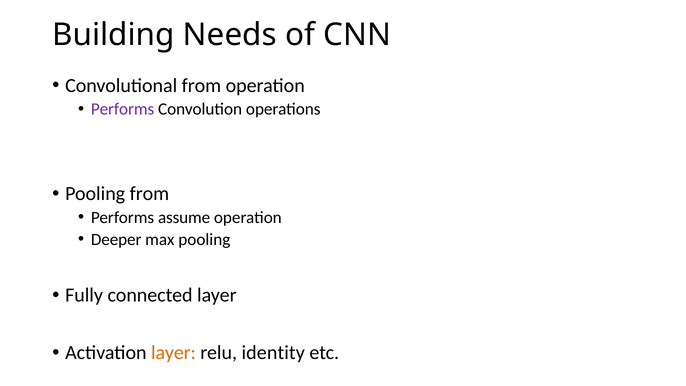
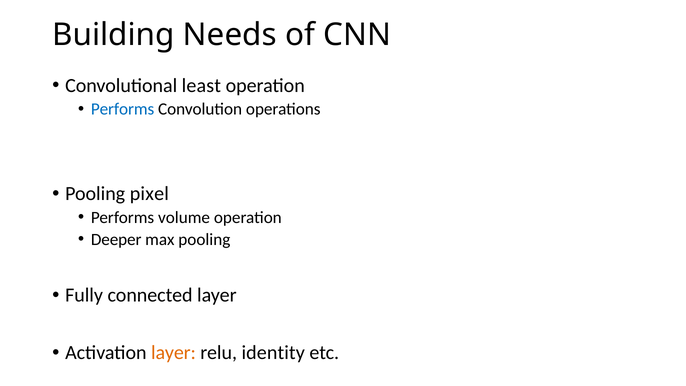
Convolutional from: from -> least
Performs at (123, 109) colour: purple -> blue
Pooling from: from -> pixel
assume: assume -> volume
